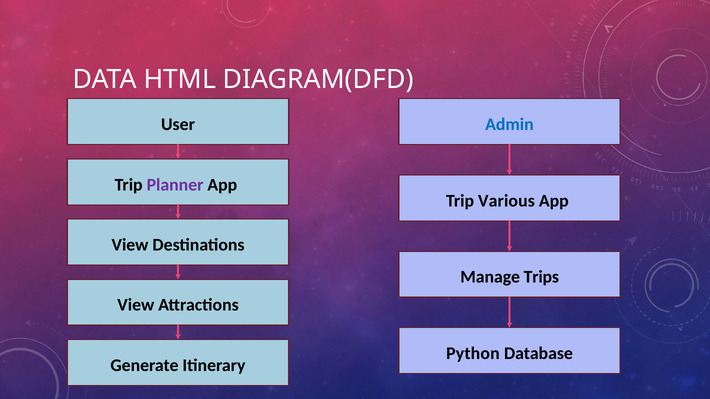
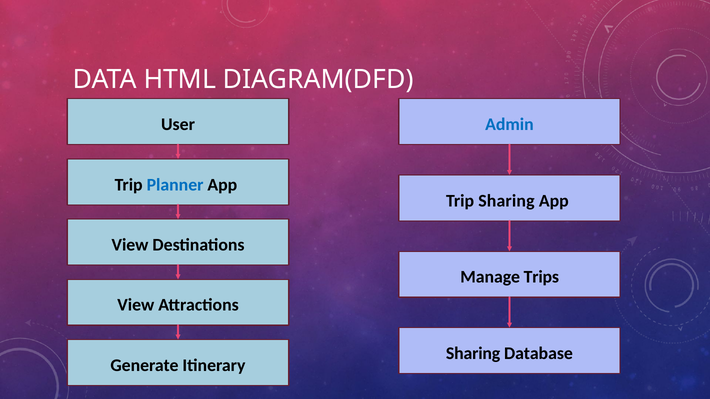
Planner colour: purple -> blue
Trip Various: Various -> Sharing
Python at (473, 354): Python -> Sharing
